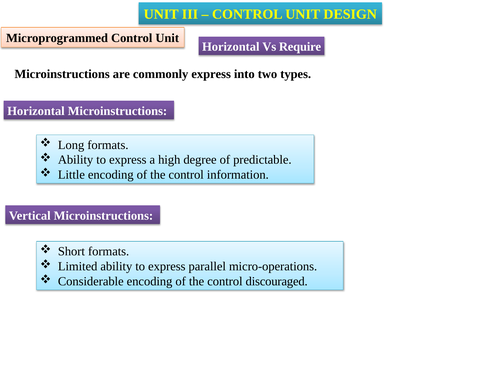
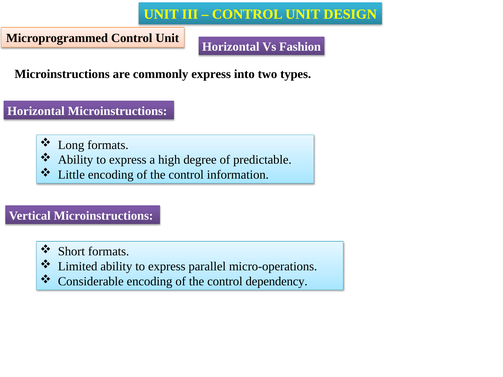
Require: Require -> Fashion
discouraged: discouraged -> dependency
